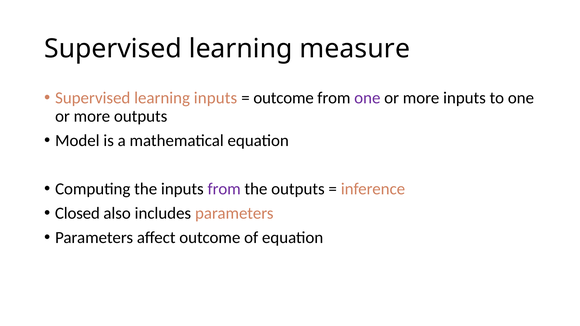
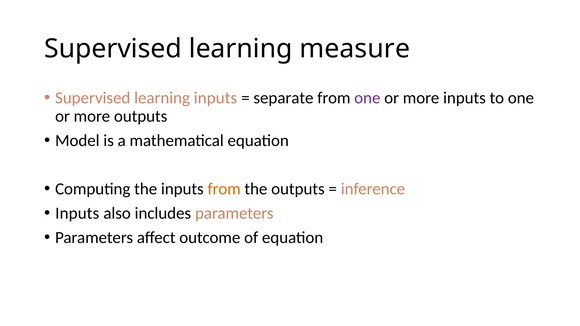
outcome at (284, 98): outcome -> separate
from at (224, 189) colour: purple -> orange
Closed at (77, 213): Closed -> Inputs
